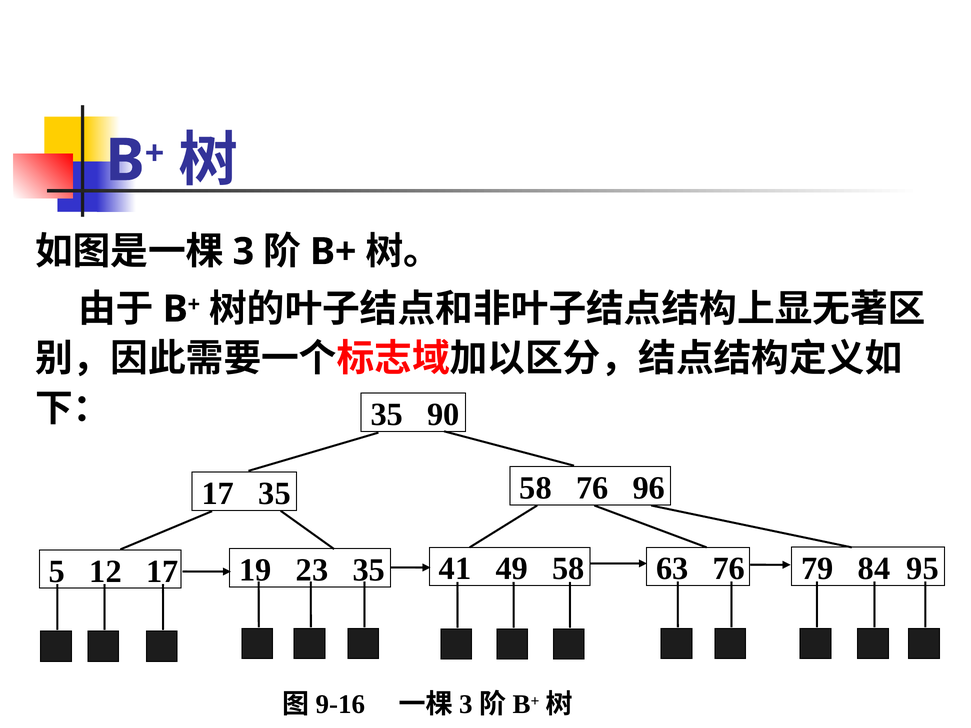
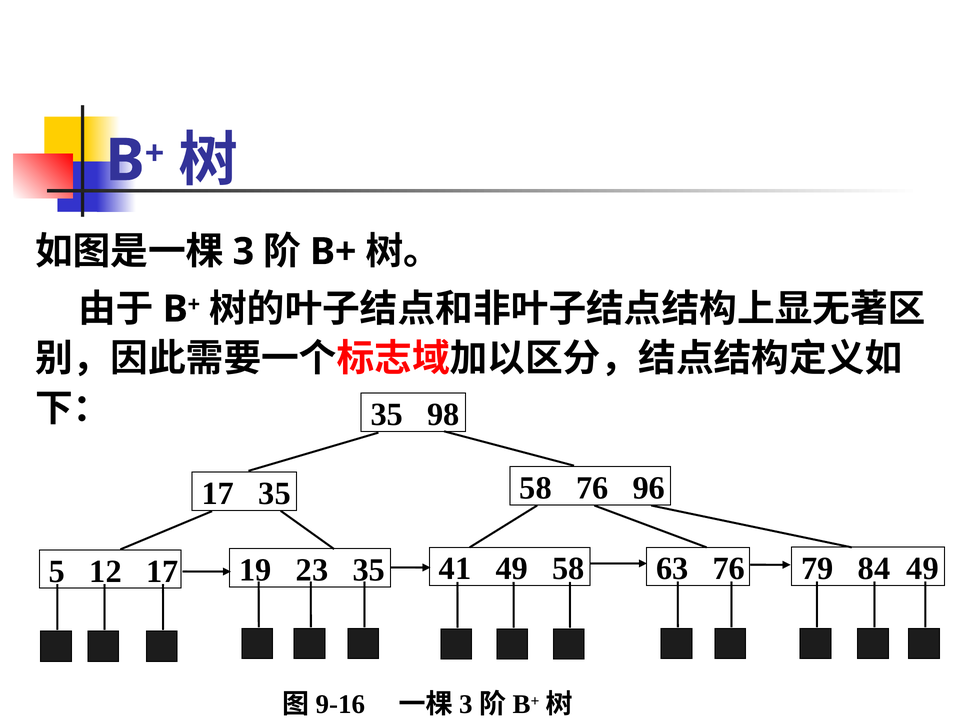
90: 90 -> 98
84 95: 95 -> 49
